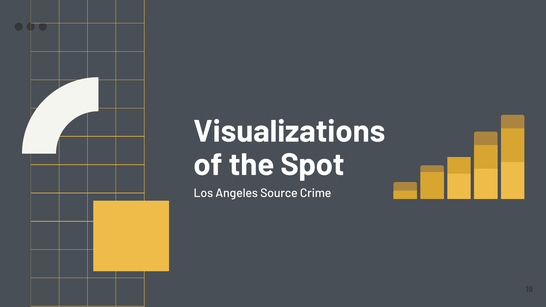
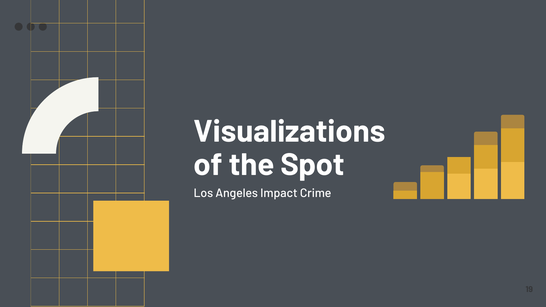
Source: Source -> Impact
